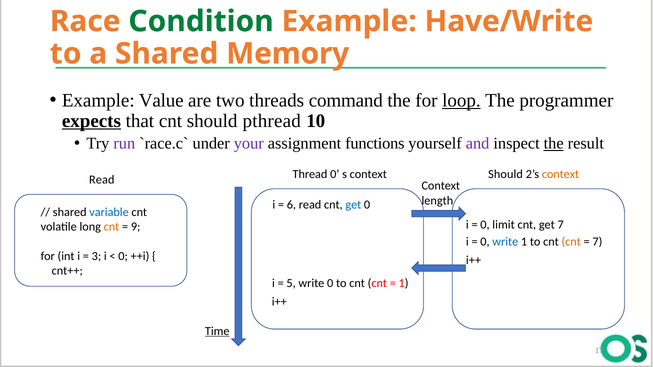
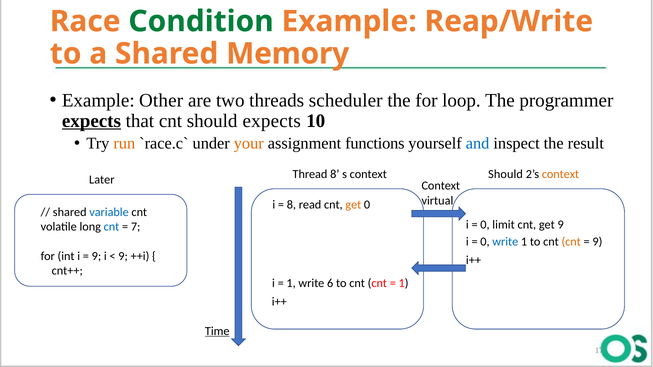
Have/Write: Have/Write -> Reap/Write
Value: Value -> Other
command: command -> scheduler
loop underline: present -> none
should pthread: pthread -> expects
run colour: purple -> orange
your colour: purple -> orange
and colour: purple -> blue
the at (554, 144) underline: present -> none
Thread 0: 0 -> 8
Read at (102, 180): Read -> Later
length: length -> virtual
6 at (291, 205): 6 -> 8
get at (353, 205) colour: blue -> orange
get 7: 7 -> 9
cnt at (112, 227) colour: orange -> blue
9: 9 -> 7
7 at (597, 242): 7 -> 9
3 at (96, 256): 3 -> 9
0 at (123, 256): 0 -> 9
5 at (291, 284): 5 -> 1
write 0: 0 -> 6
